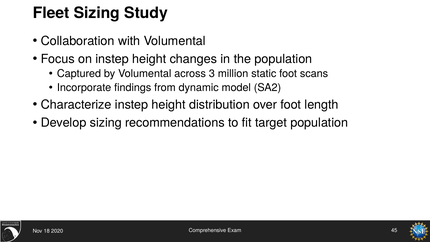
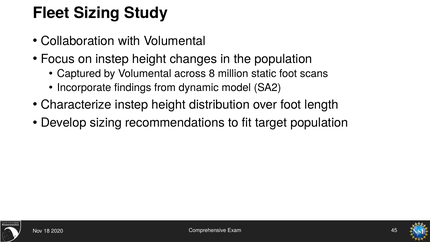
3: 3 -> 8
